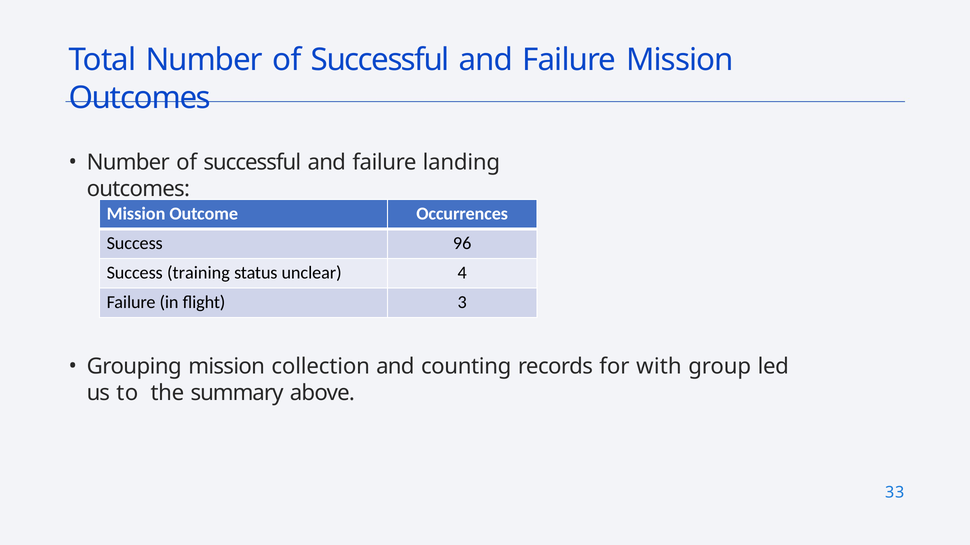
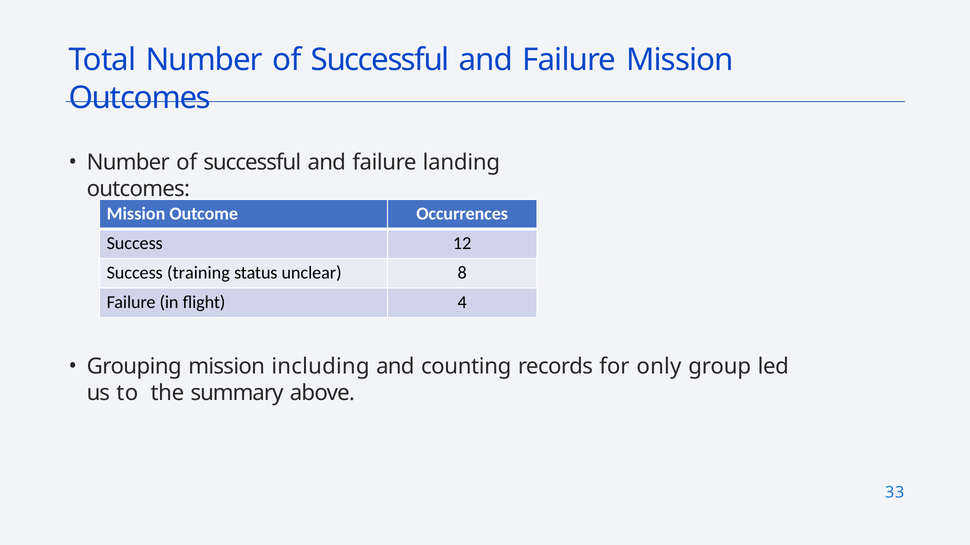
96: 96 -> 12
4: 4 -> 8
3: 3 -> 4
collection: collection -> including
with: with -> only
